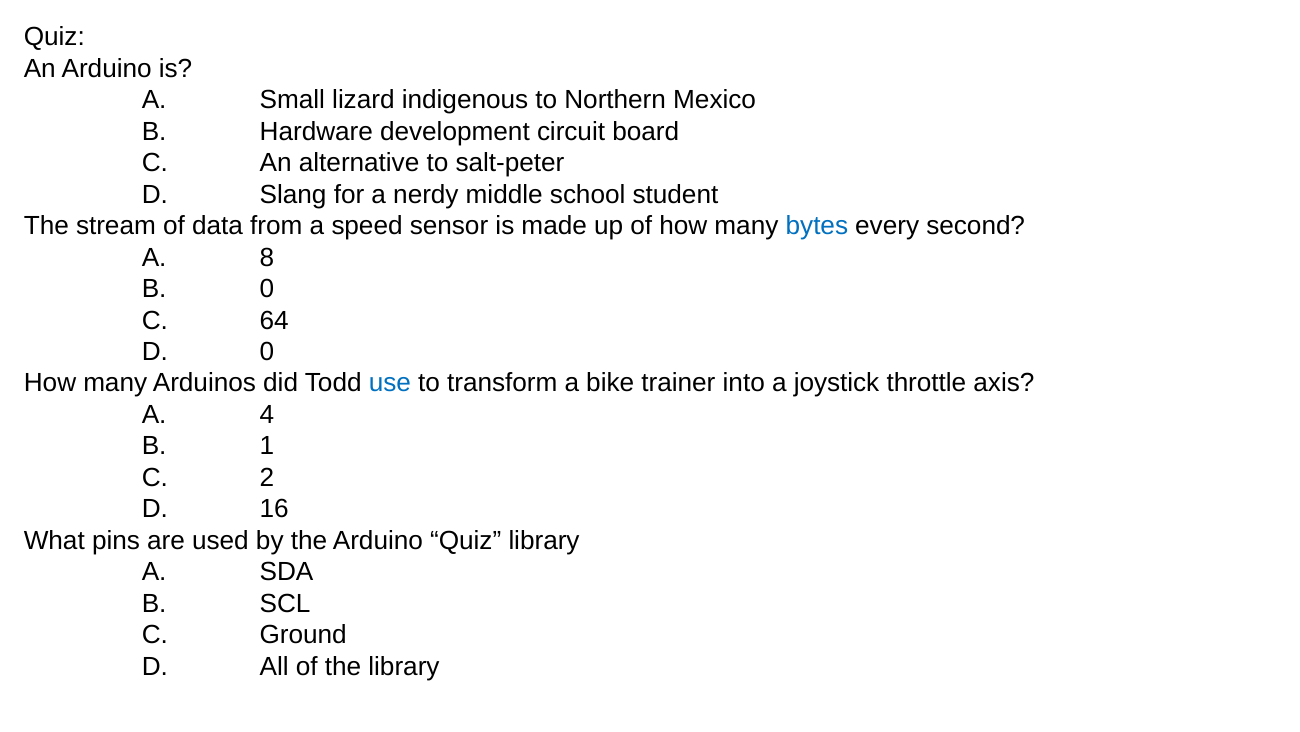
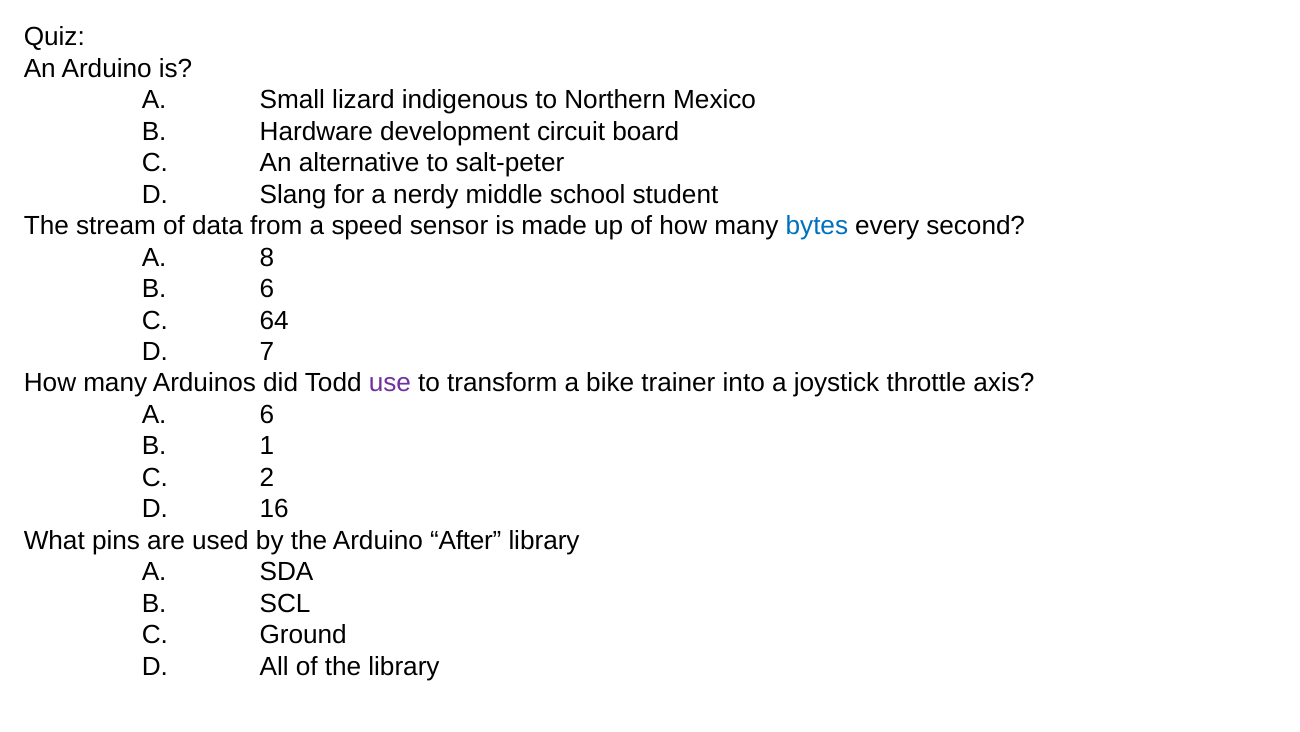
B 0: 0 -> 6
D 0: 0 -> 7
use colour: blue -> purple
A 4: 4 -> 6
Arduino Quiz: Quiz -> After
